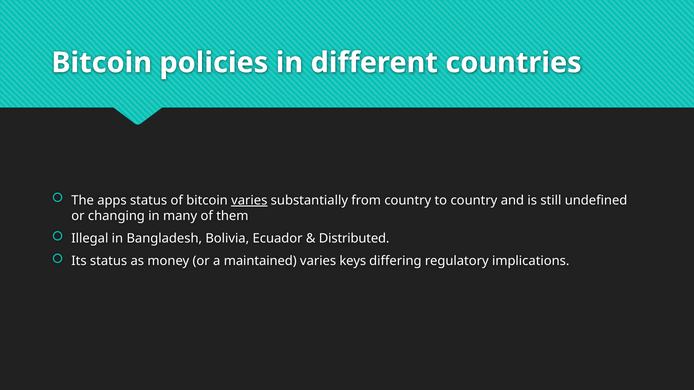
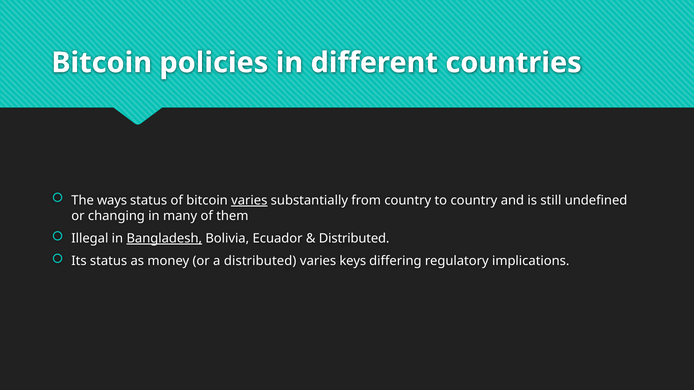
apps: apps -> ways
Bangladesh underline: none -> present
a maintained: maintained -> distributed
